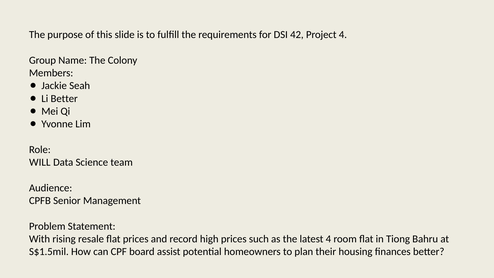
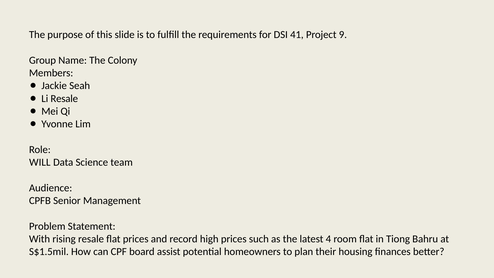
42: 42 -> 41
Project 4: 4 -> 9
Li Better: Better -> Resale
